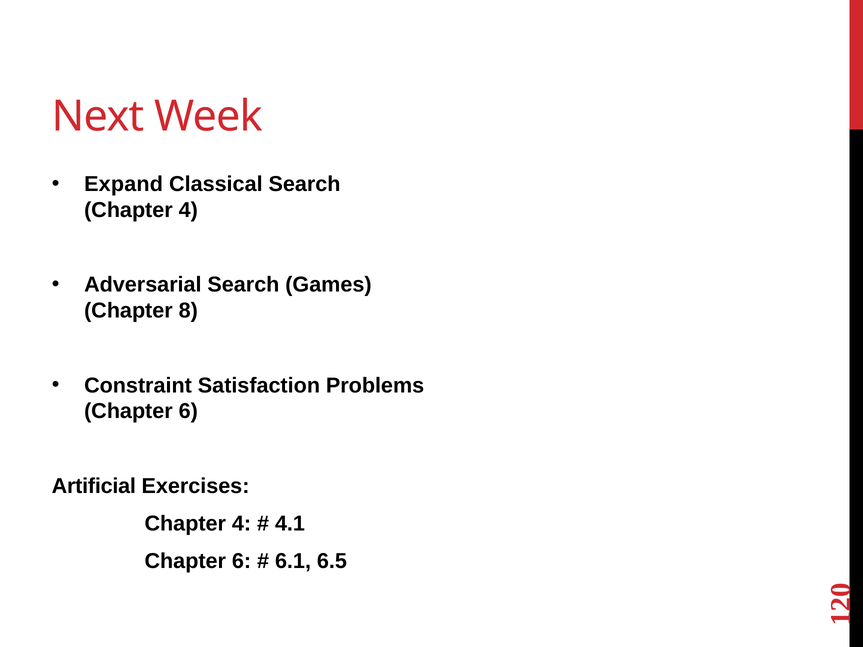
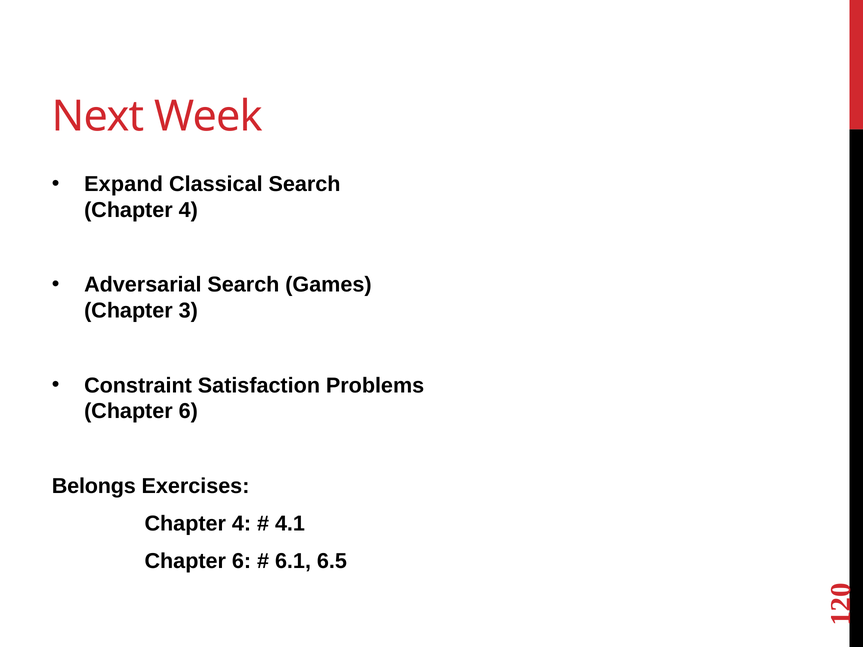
8: 8 -> 3
Artificial: Artificial -> Belongs
